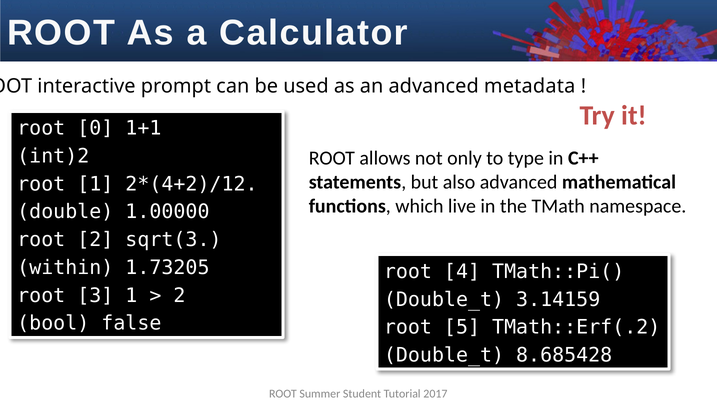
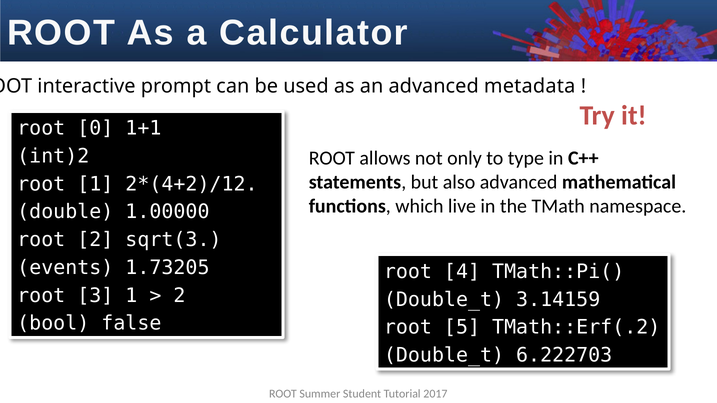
within: within -> events
8.685428: 8.685428 -> 6.222703
